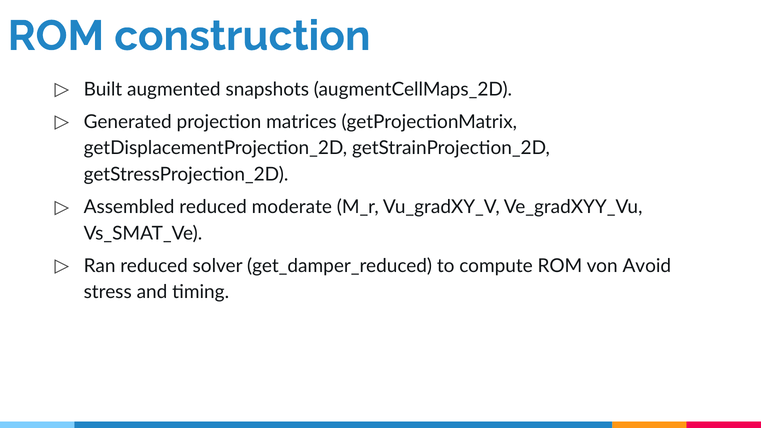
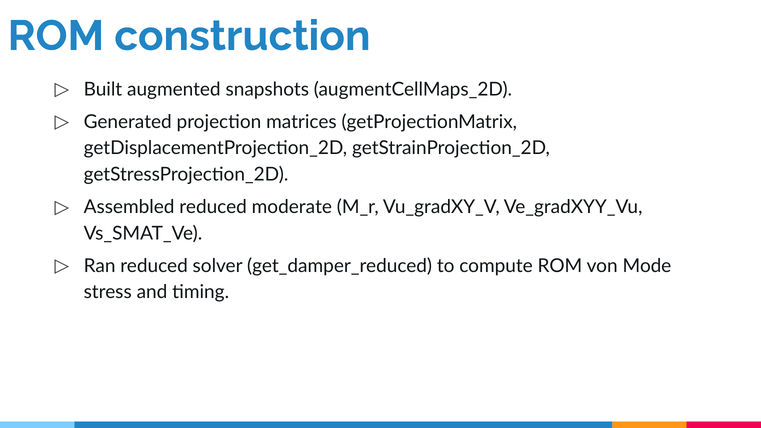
Avoid: Avoid -> Mode
